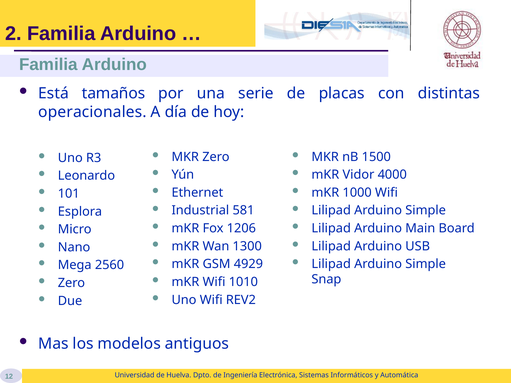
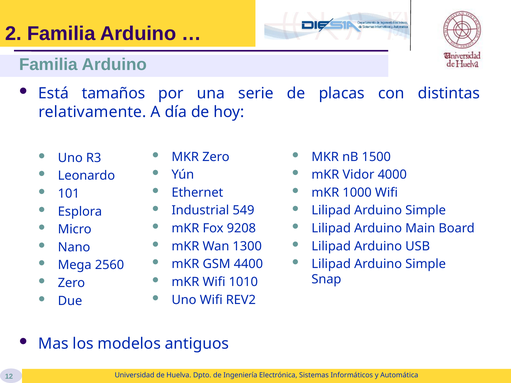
operacionales: operacionales -> relativamente
581: 581 -> 549
1206: 1206 -> 9208
4929: 4929 -> 4400
